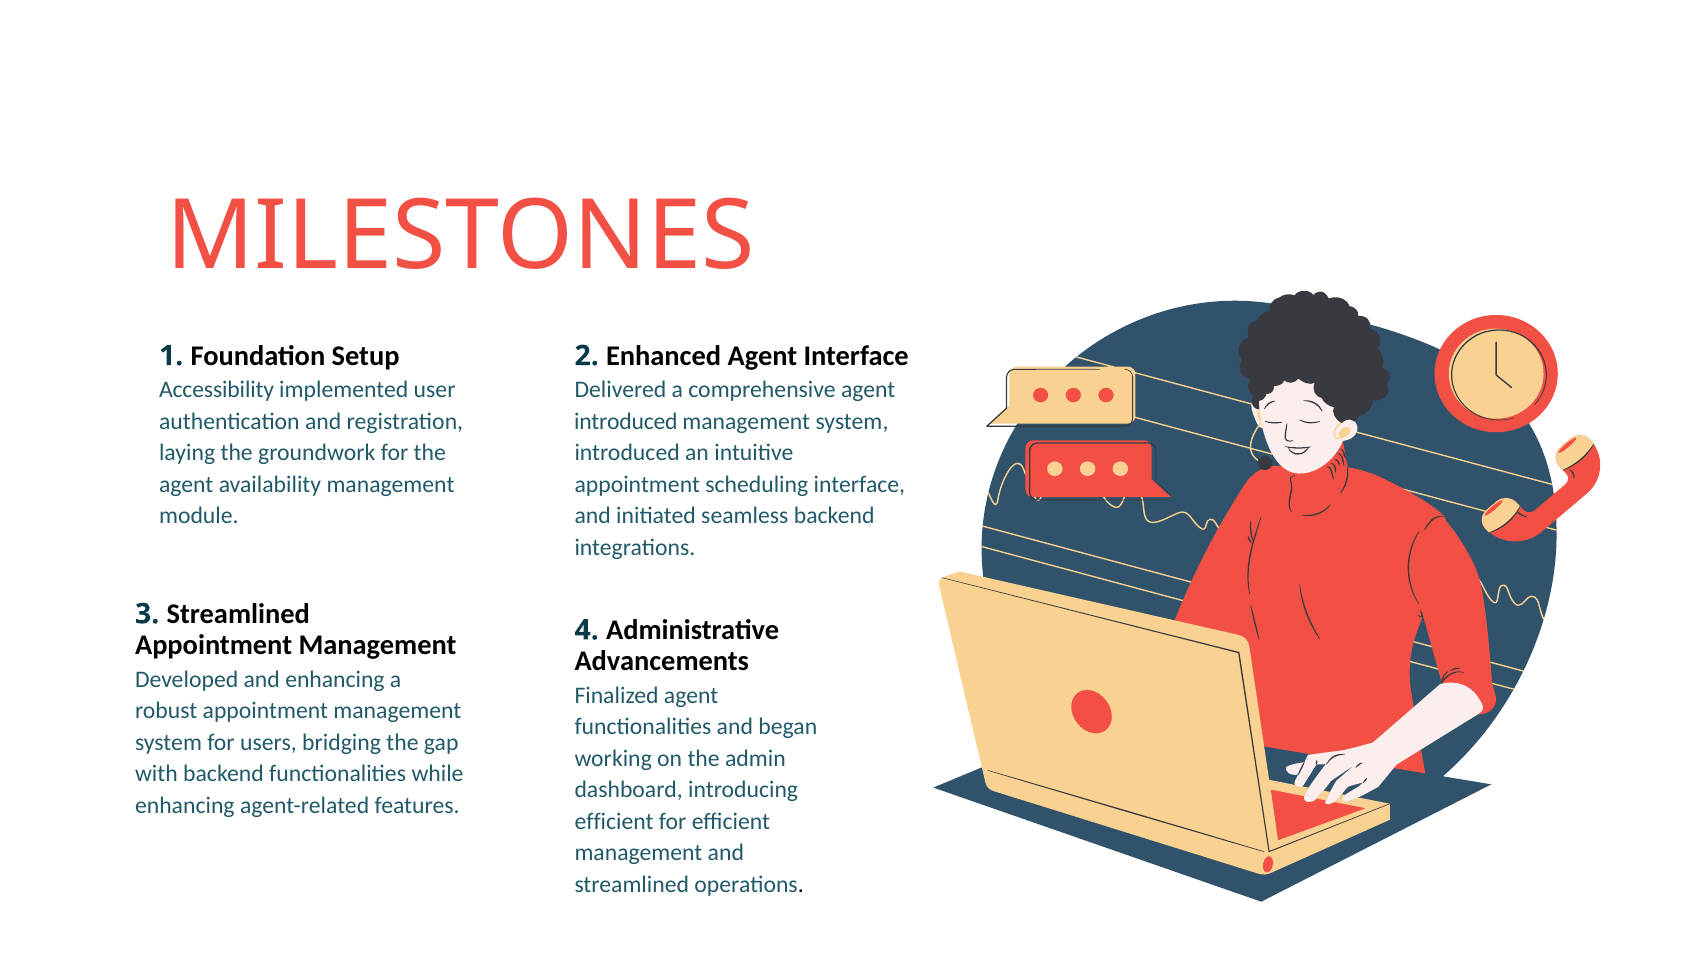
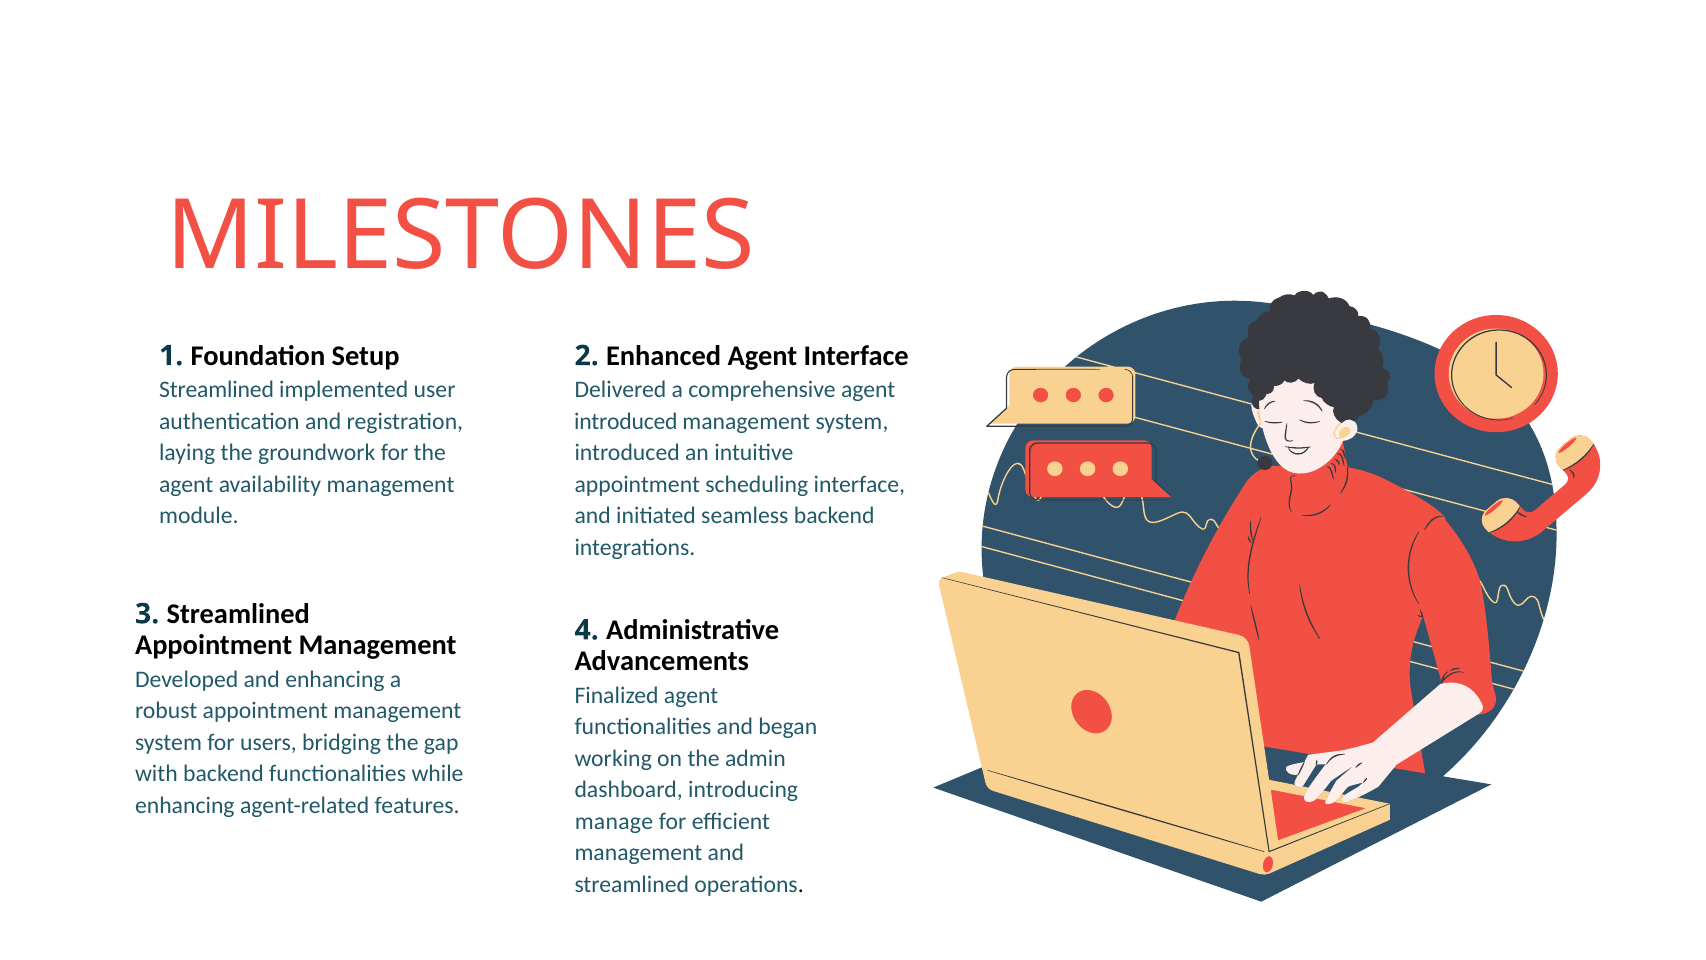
Accessibility at (217, 390): Accessibility -> Streamlined
efficient at (614, 821): efficient -> manage
